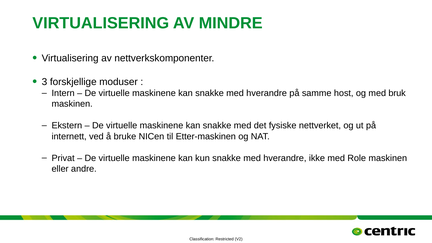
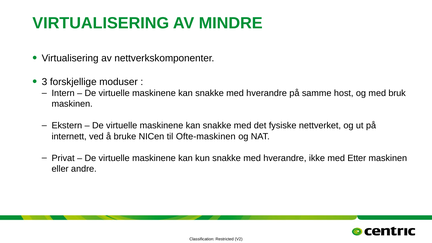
Etter-maskinen: Etter-maskinen -> Ofte-maskinen
Role: Role -> Etter
